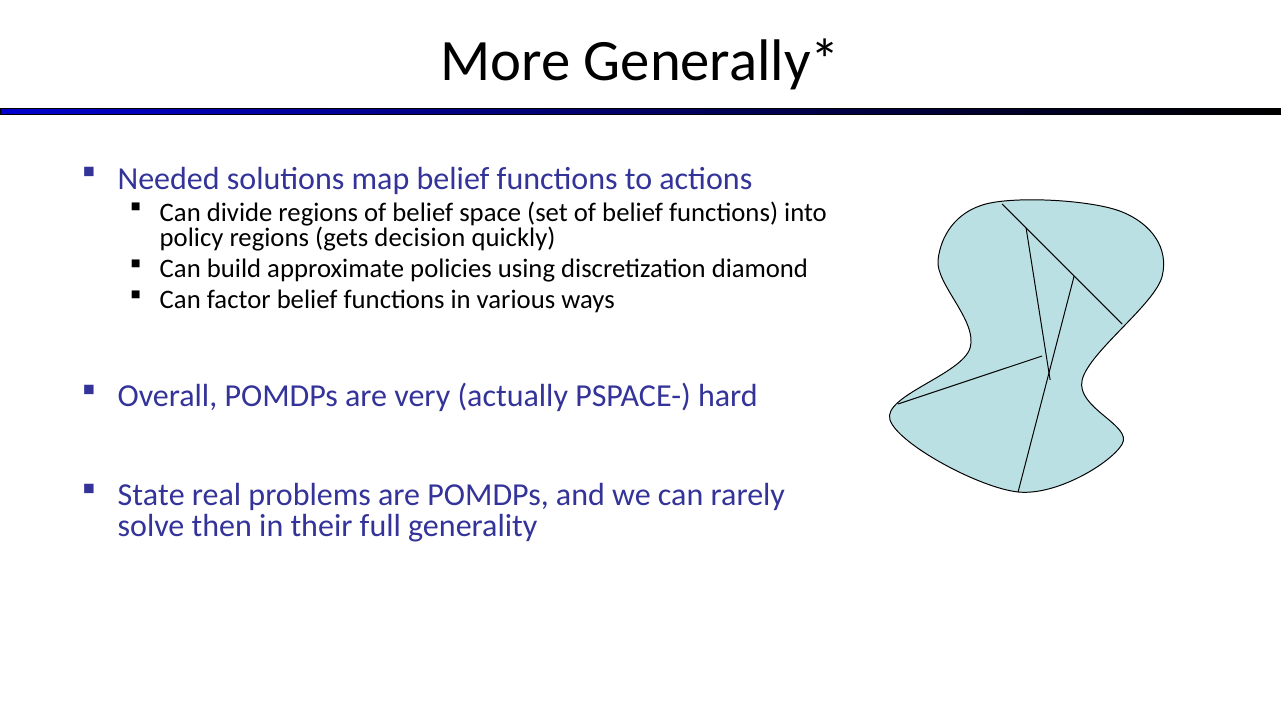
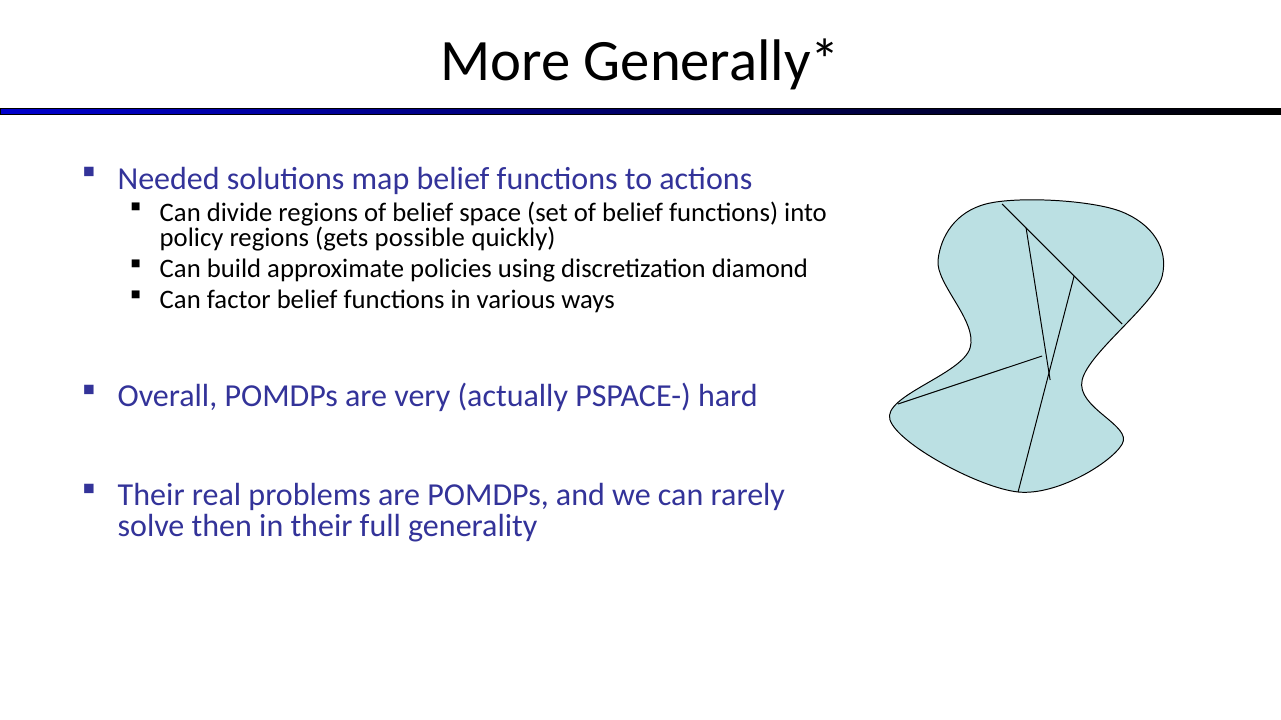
decision: decision -> possible
State at (151, 496): State -> Their
